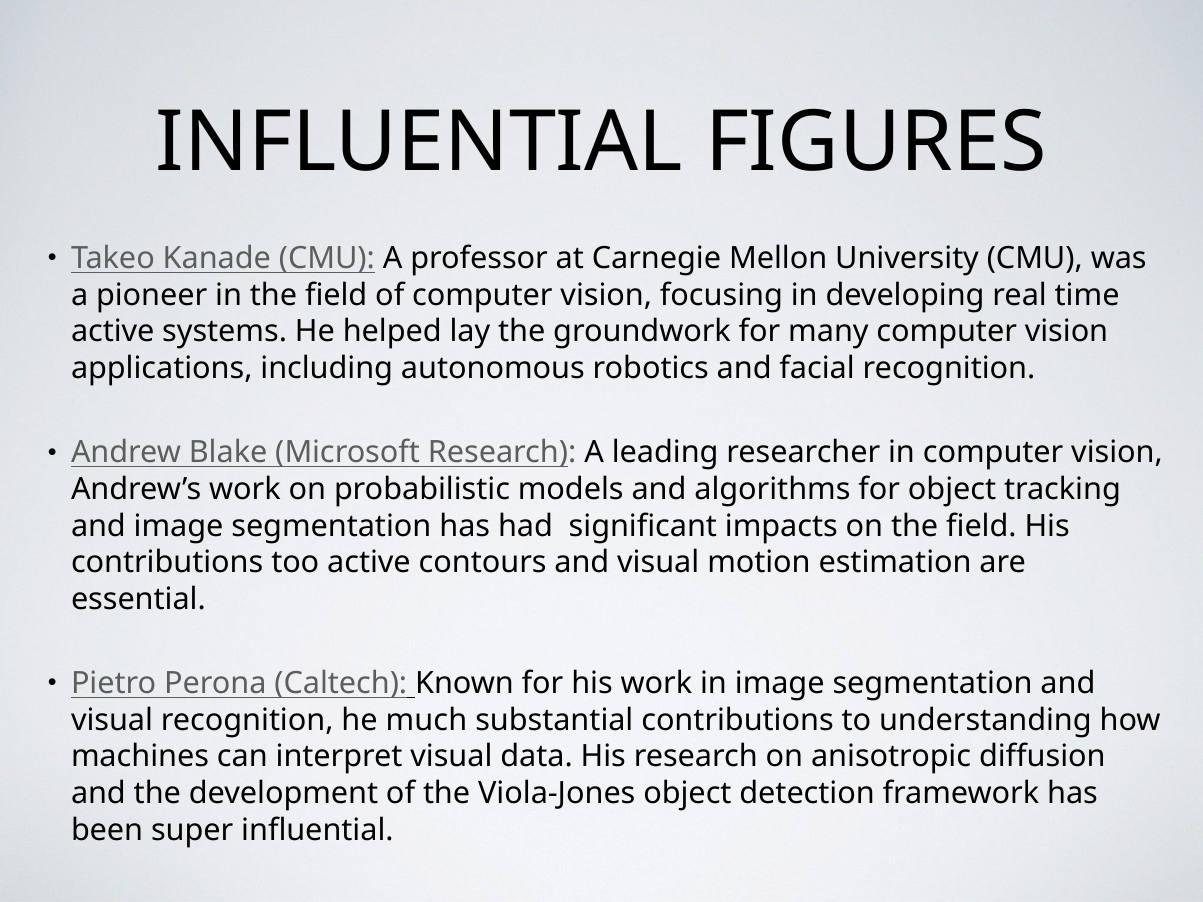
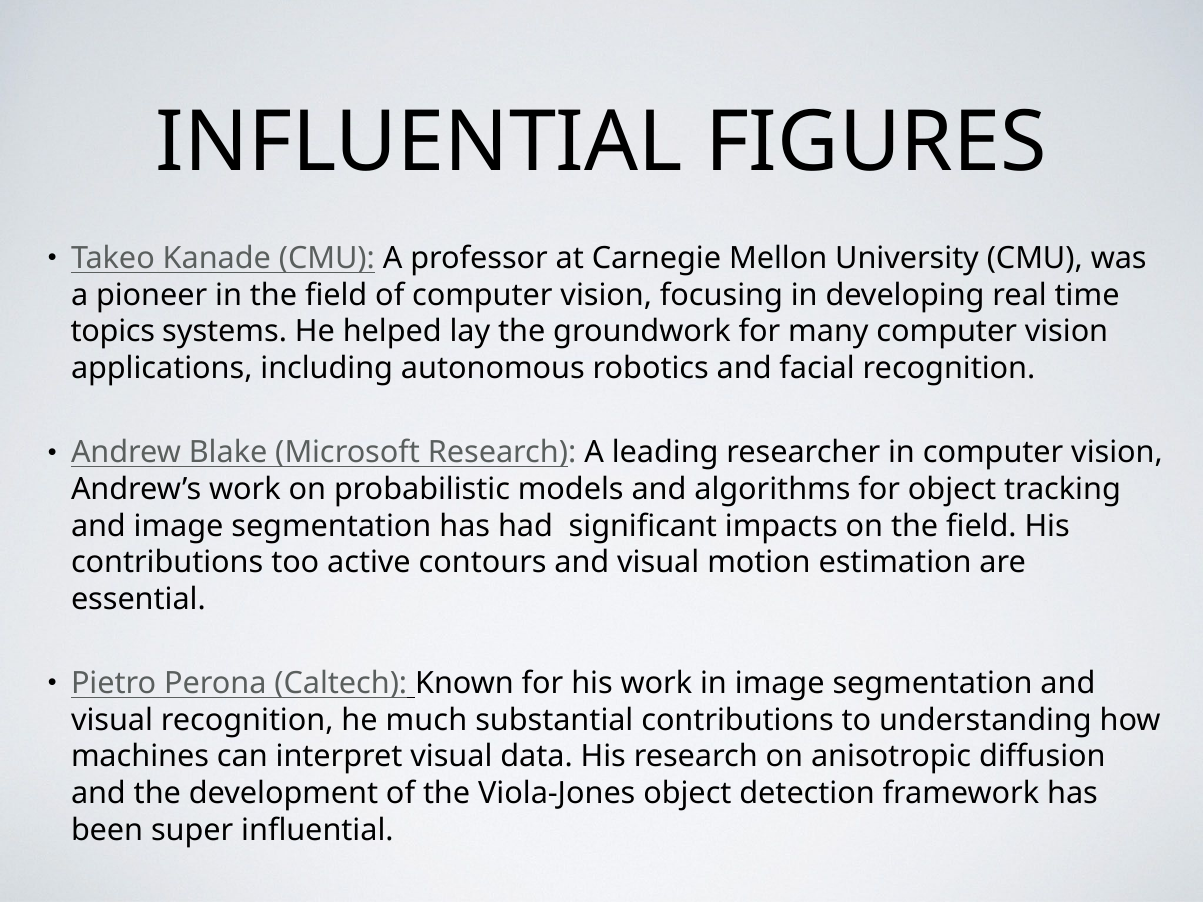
active at (113, 332): active -> topics
